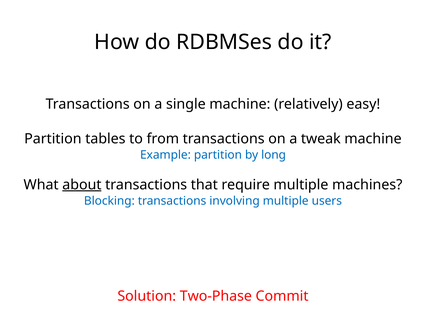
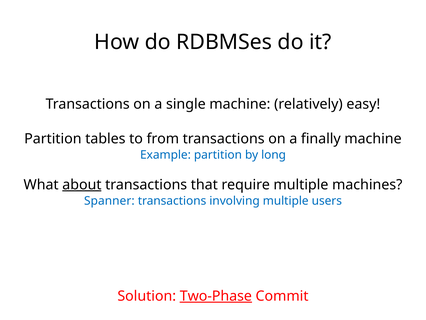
tweak: tweak -> finally
Blocking: Blocking -> Spanner
Two-Phase underline: none -> present
